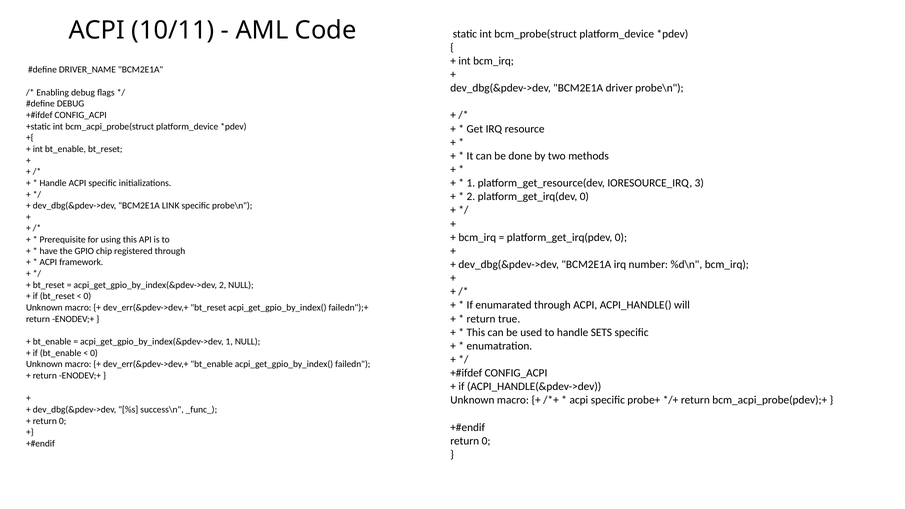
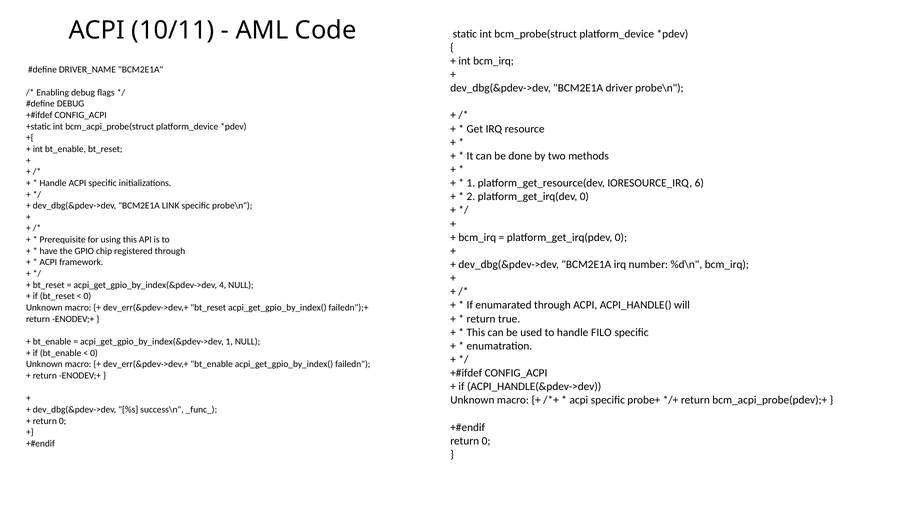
3: 3 -> 6
acpi_get_gpio_by_index(&pdev->dev 2: 2 -> 4
SETS: SETS -> FILO
